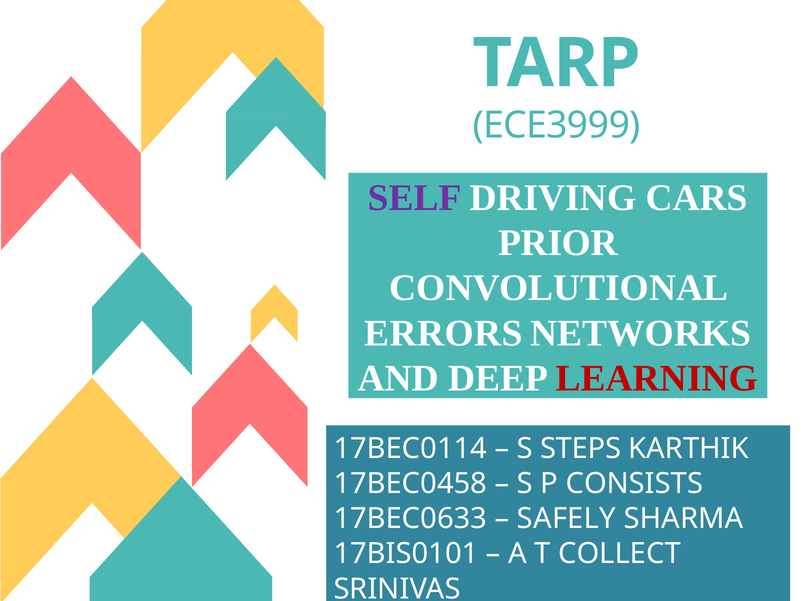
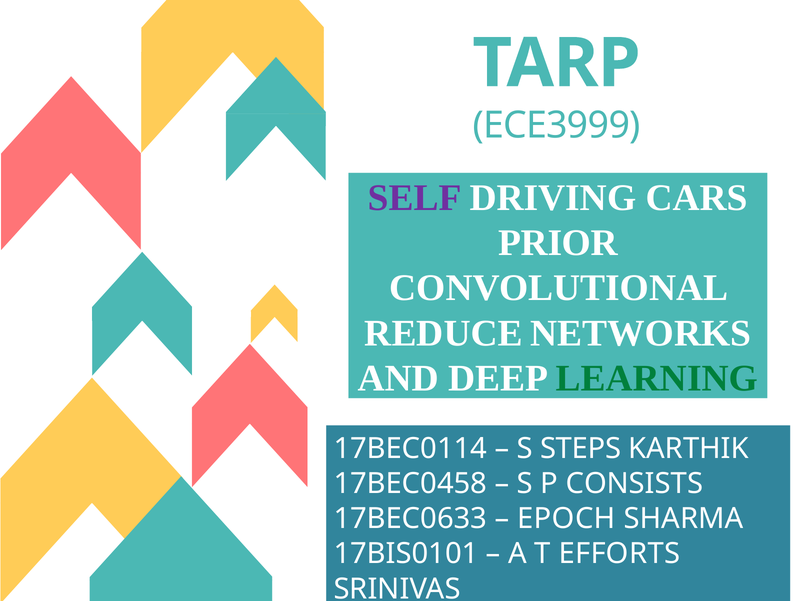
ERRORS: ERRORS -> REDUCE
LEARNING colour: red -> green
SAFELY: SAFELY -> EPOCH
COLLECT: COLLECT -> EFFORTS
